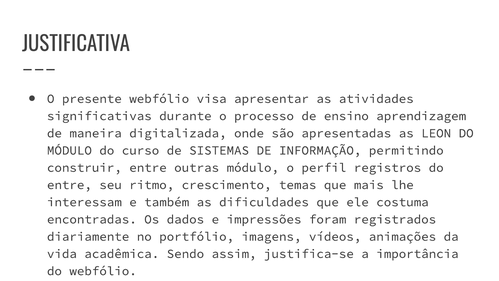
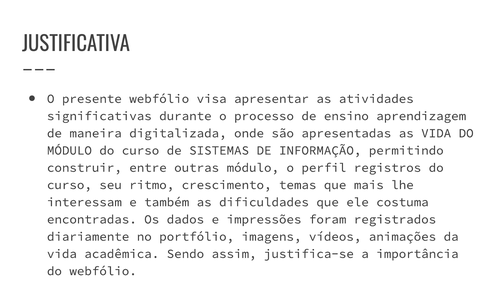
as LEON: LEON -> VIDA
entre at (69, 185): entre -> curso
